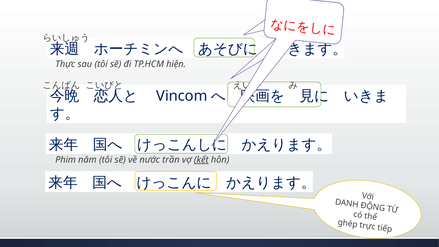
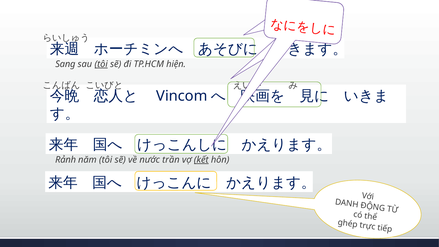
Thực: Thực -> Sang
tôi at (101, 64) underline: none -> present
Phim at (66, 160): Phim -> Rảnh
